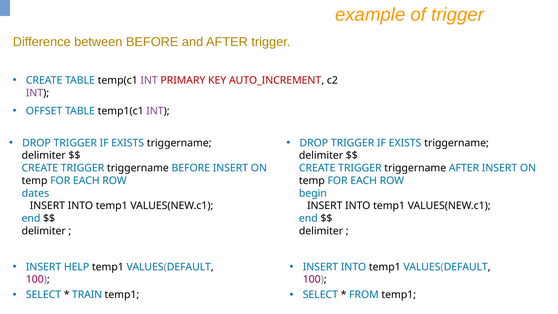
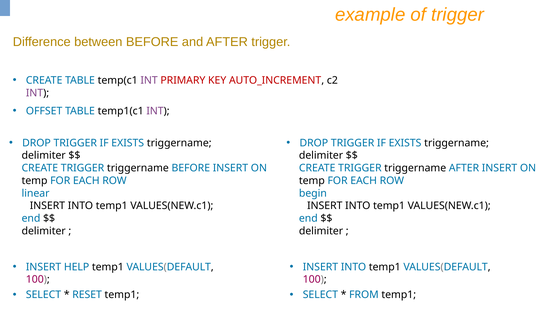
dates: dates -> linear
TRAIN: TRAIN -> RESET
